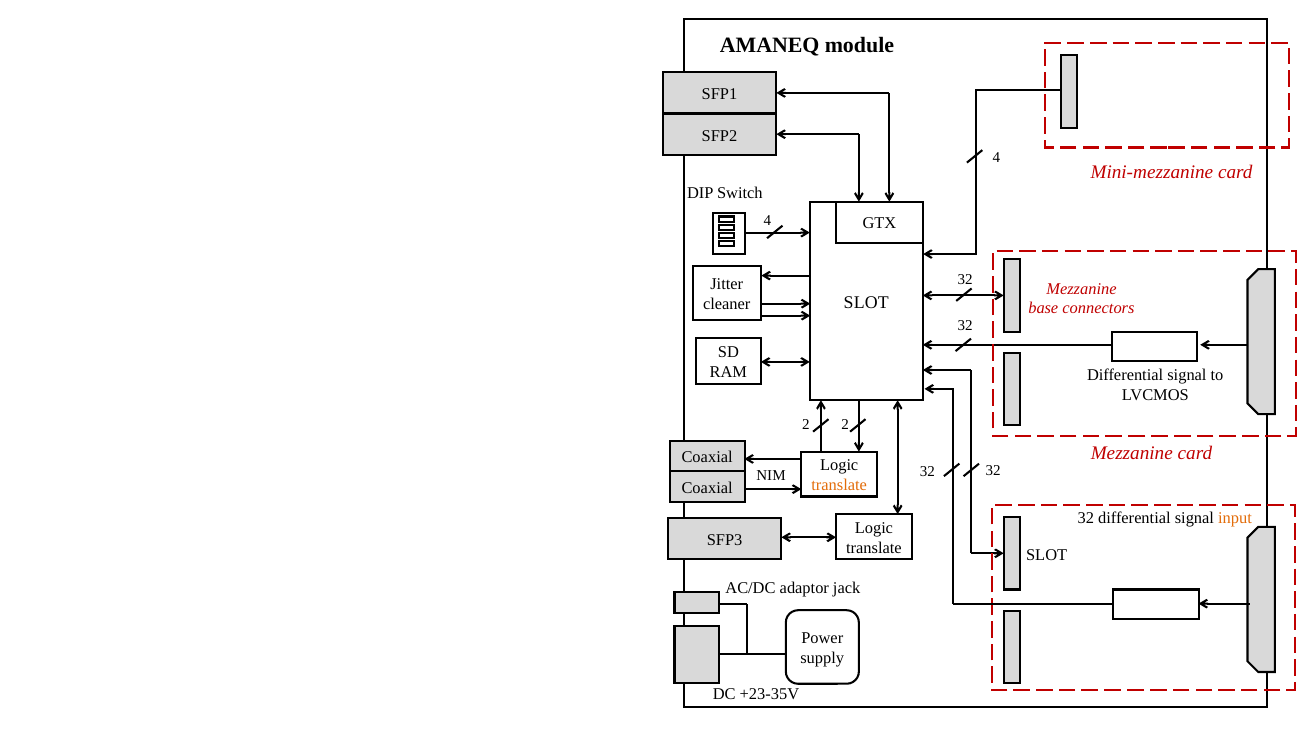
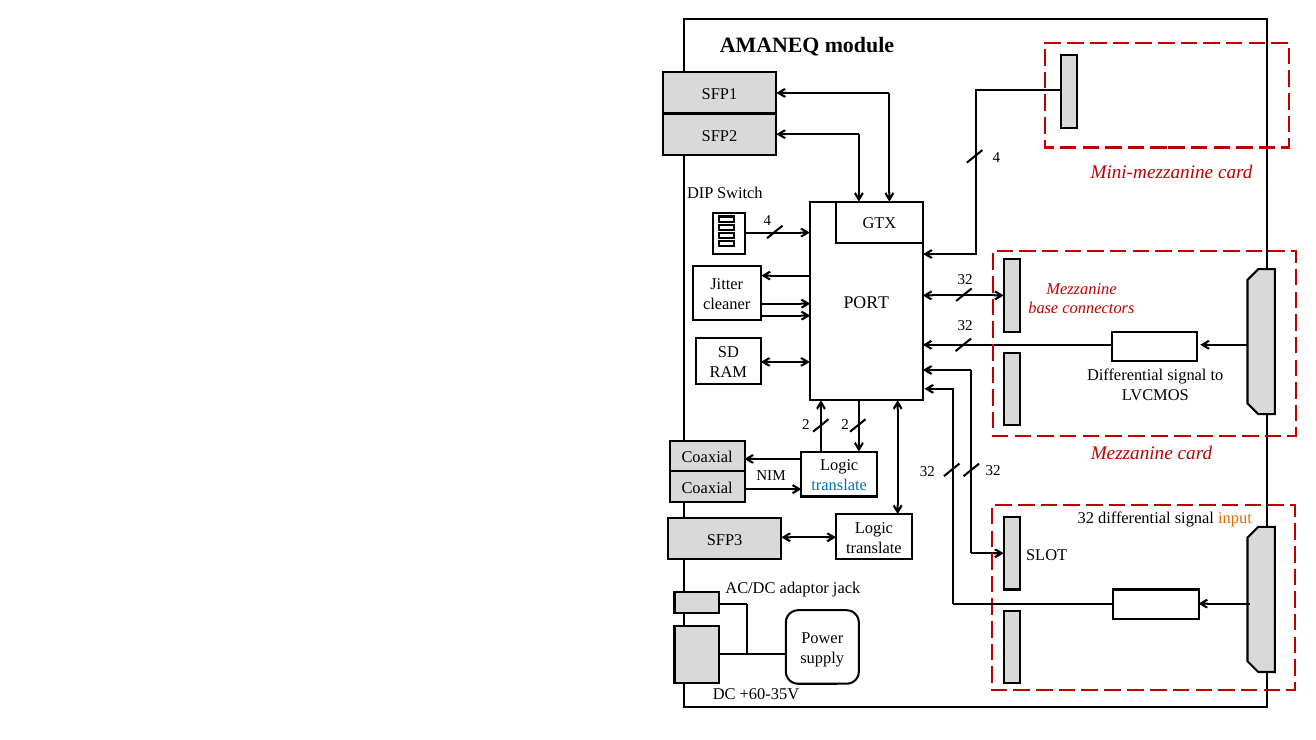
SLOT at (866, 302): SLOT -> PORT
translate at (839, 485) colour: orange -> blue
+23-35V: +23-35V -> +60-35V
